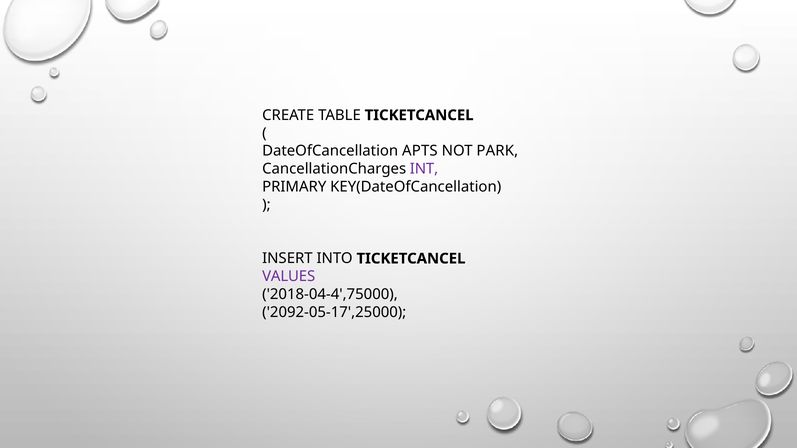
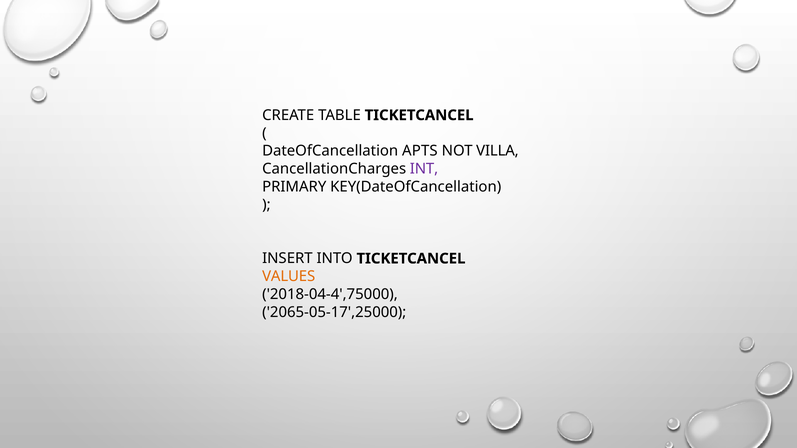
PARK: PARK -> VILLA
VALUES colour: purple -> orange
2092-05-17',25000: 2092-05-17',25000 -> 2065-05-17',25000
